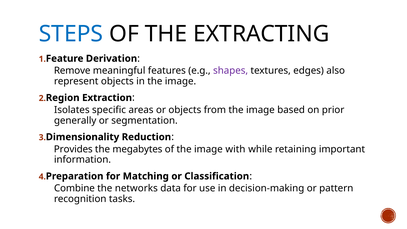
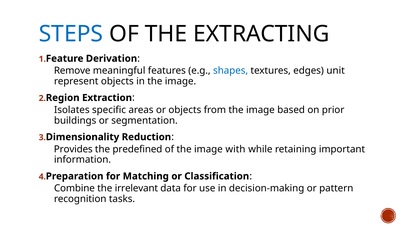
shapes colour: purple -> blue
also: also -> unit
generally: generally -> buildings
megabytes: megabytes -> predefined
networks: networks -> irrelevant
